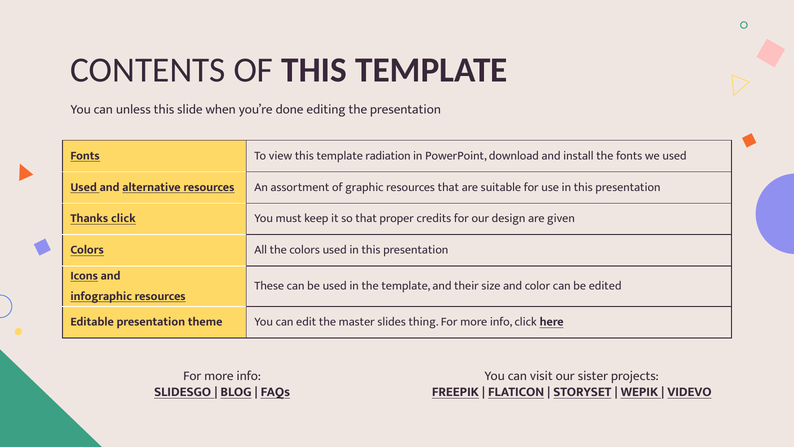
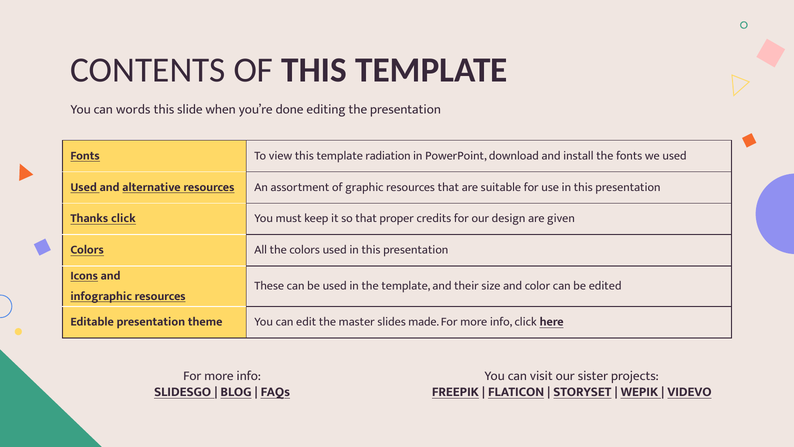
unless: unless -> words
thing: thing -> made
